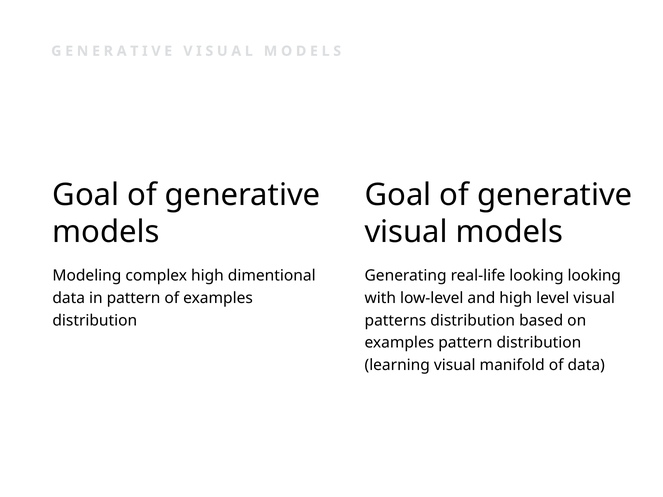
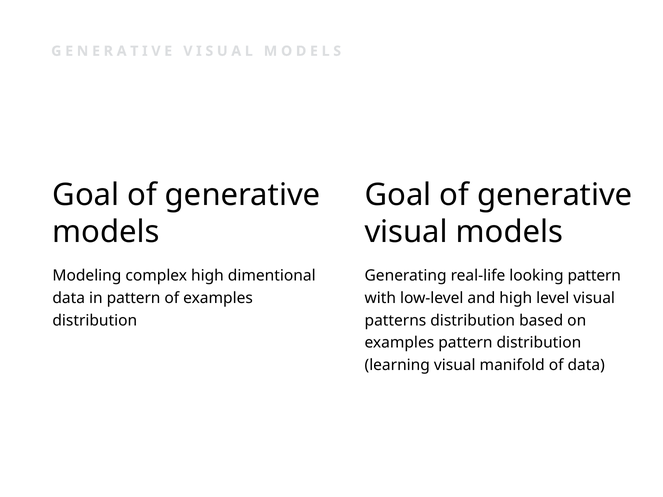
looking looking: looking -> pattern
